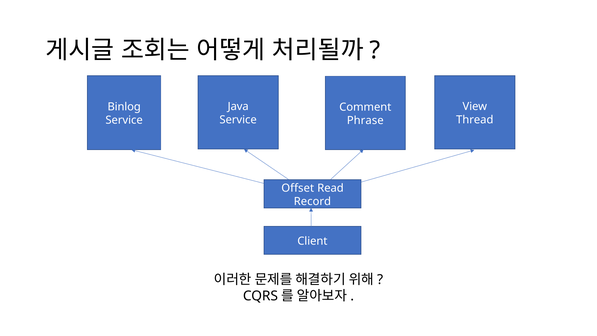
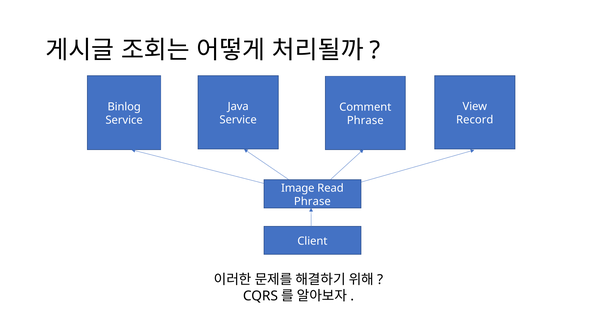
Thread: Thread -> Record
Offset: Offset -> Image
Record at (312, 201): Record -> Phrase
